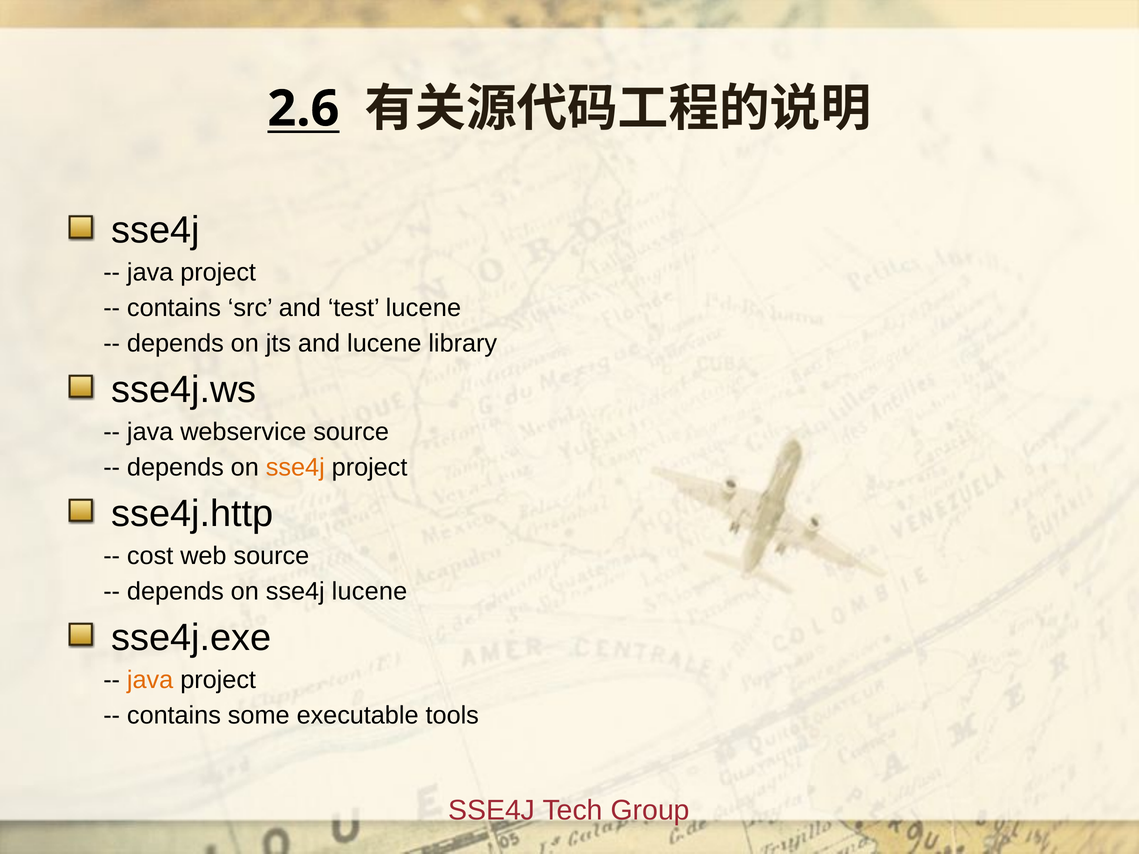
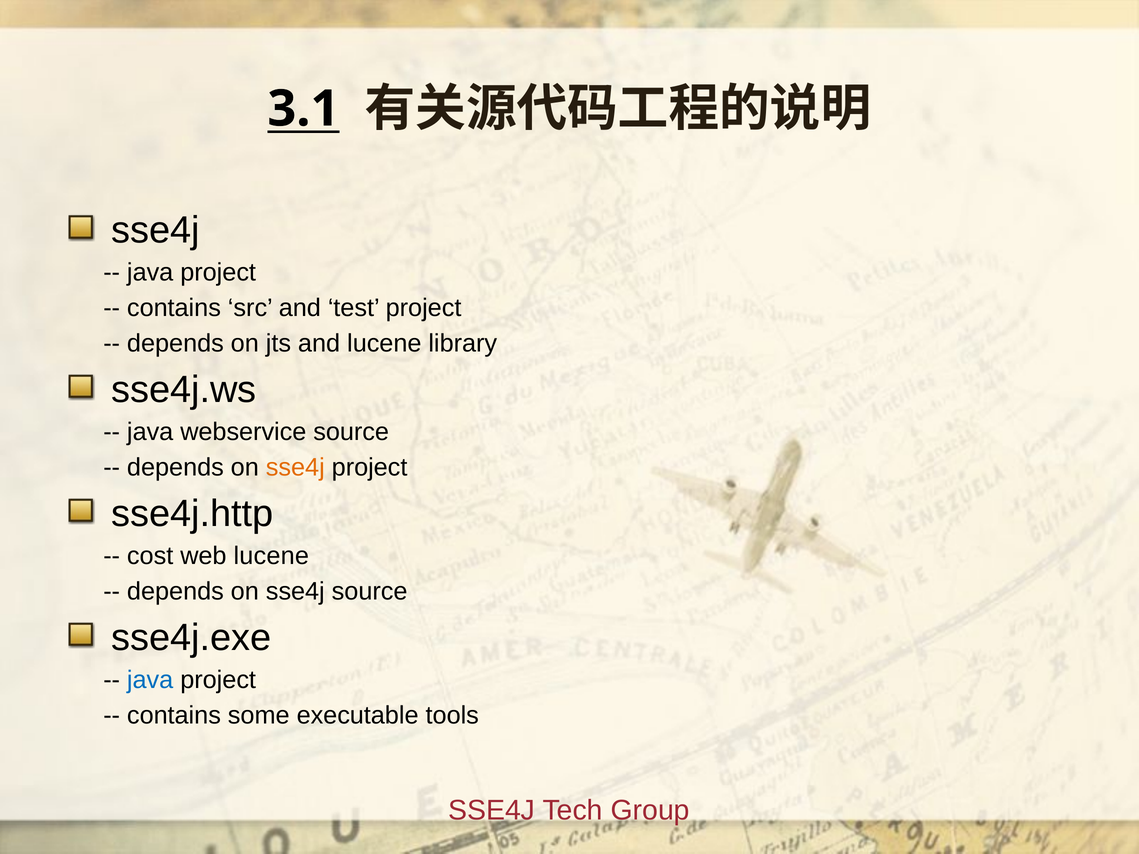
2.6: 2.6 -> 3.1
test lucene: lucene -> project
web source: source -> lucene
sse4j lucene: lucene -> source
java at (150, 680) colour: orange -> blue
